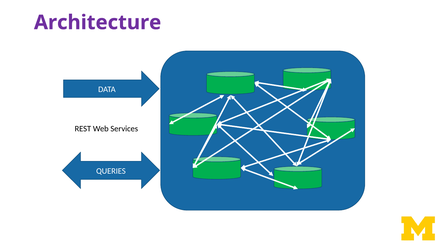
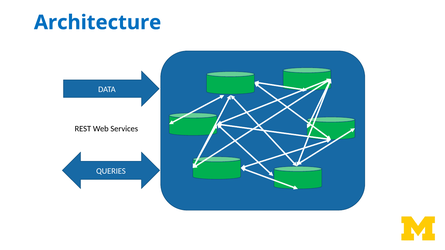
Architecture colour: purple -> blue
